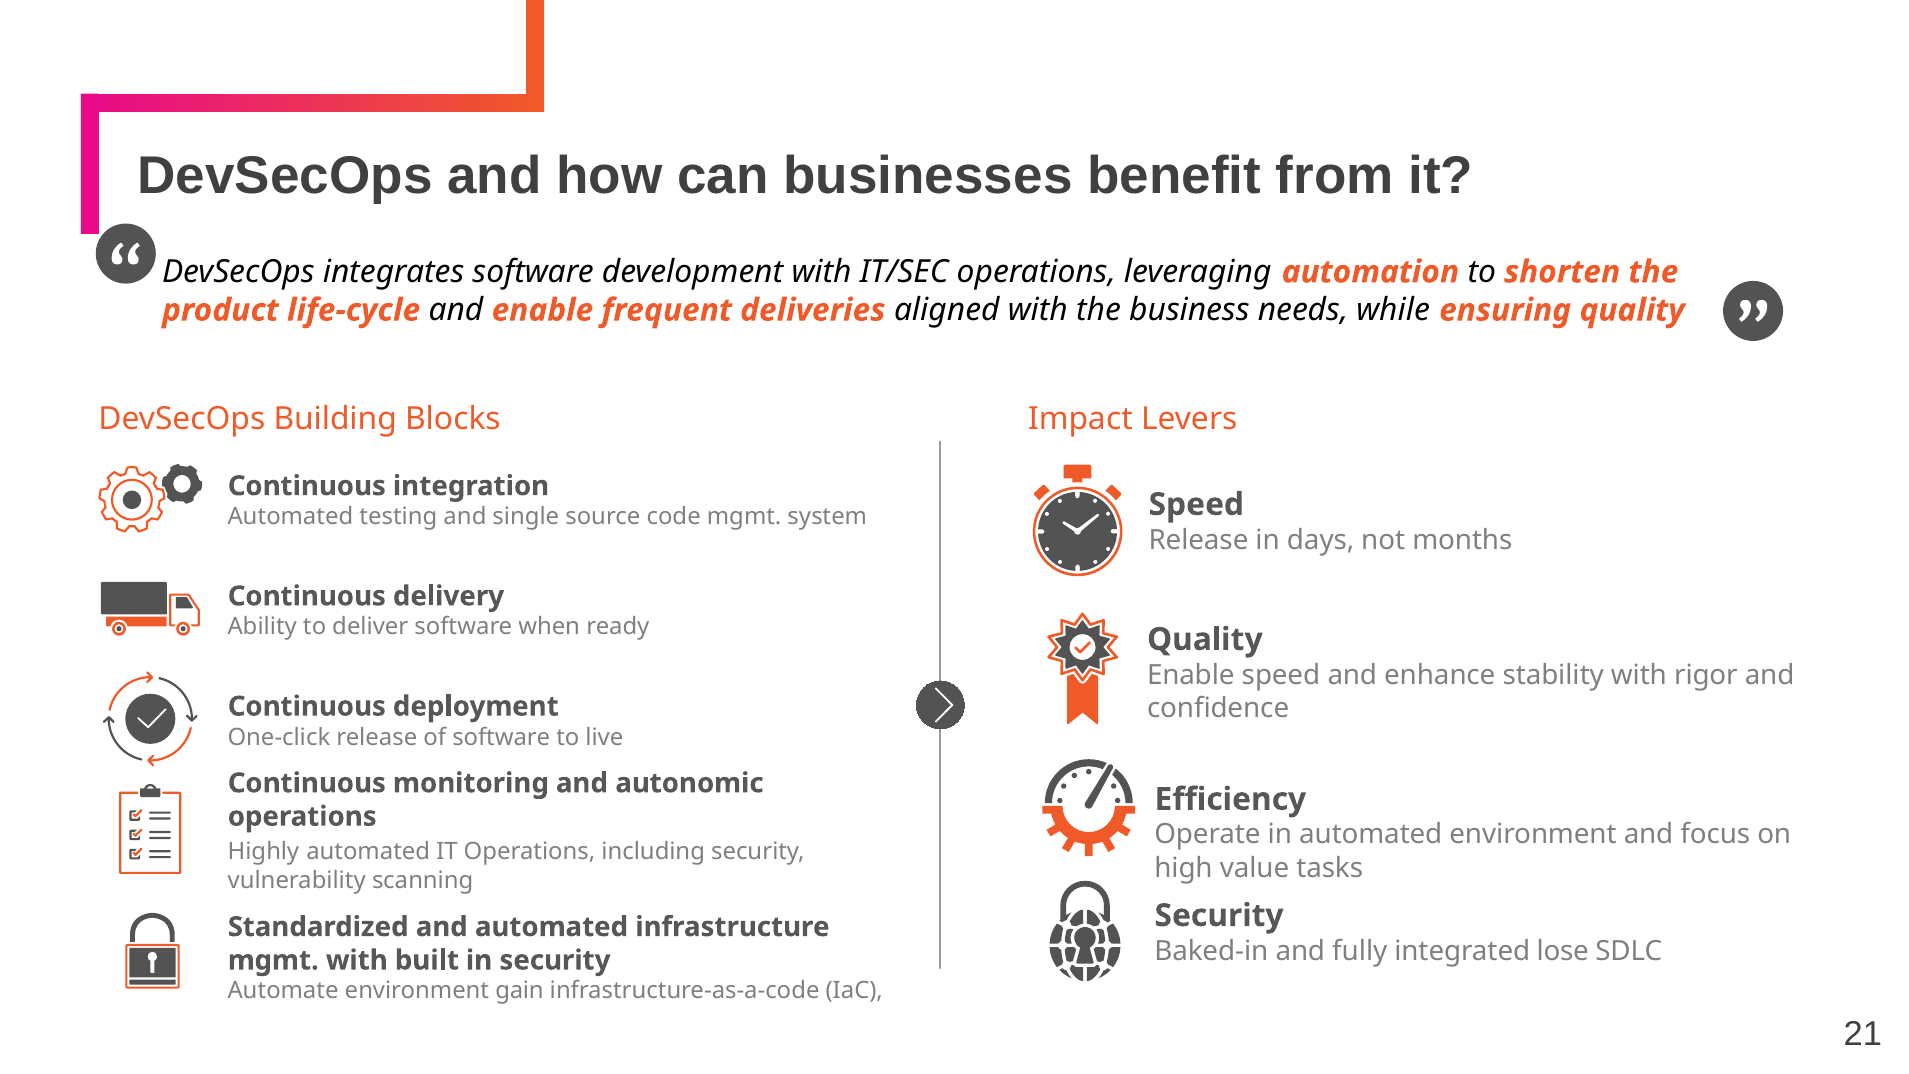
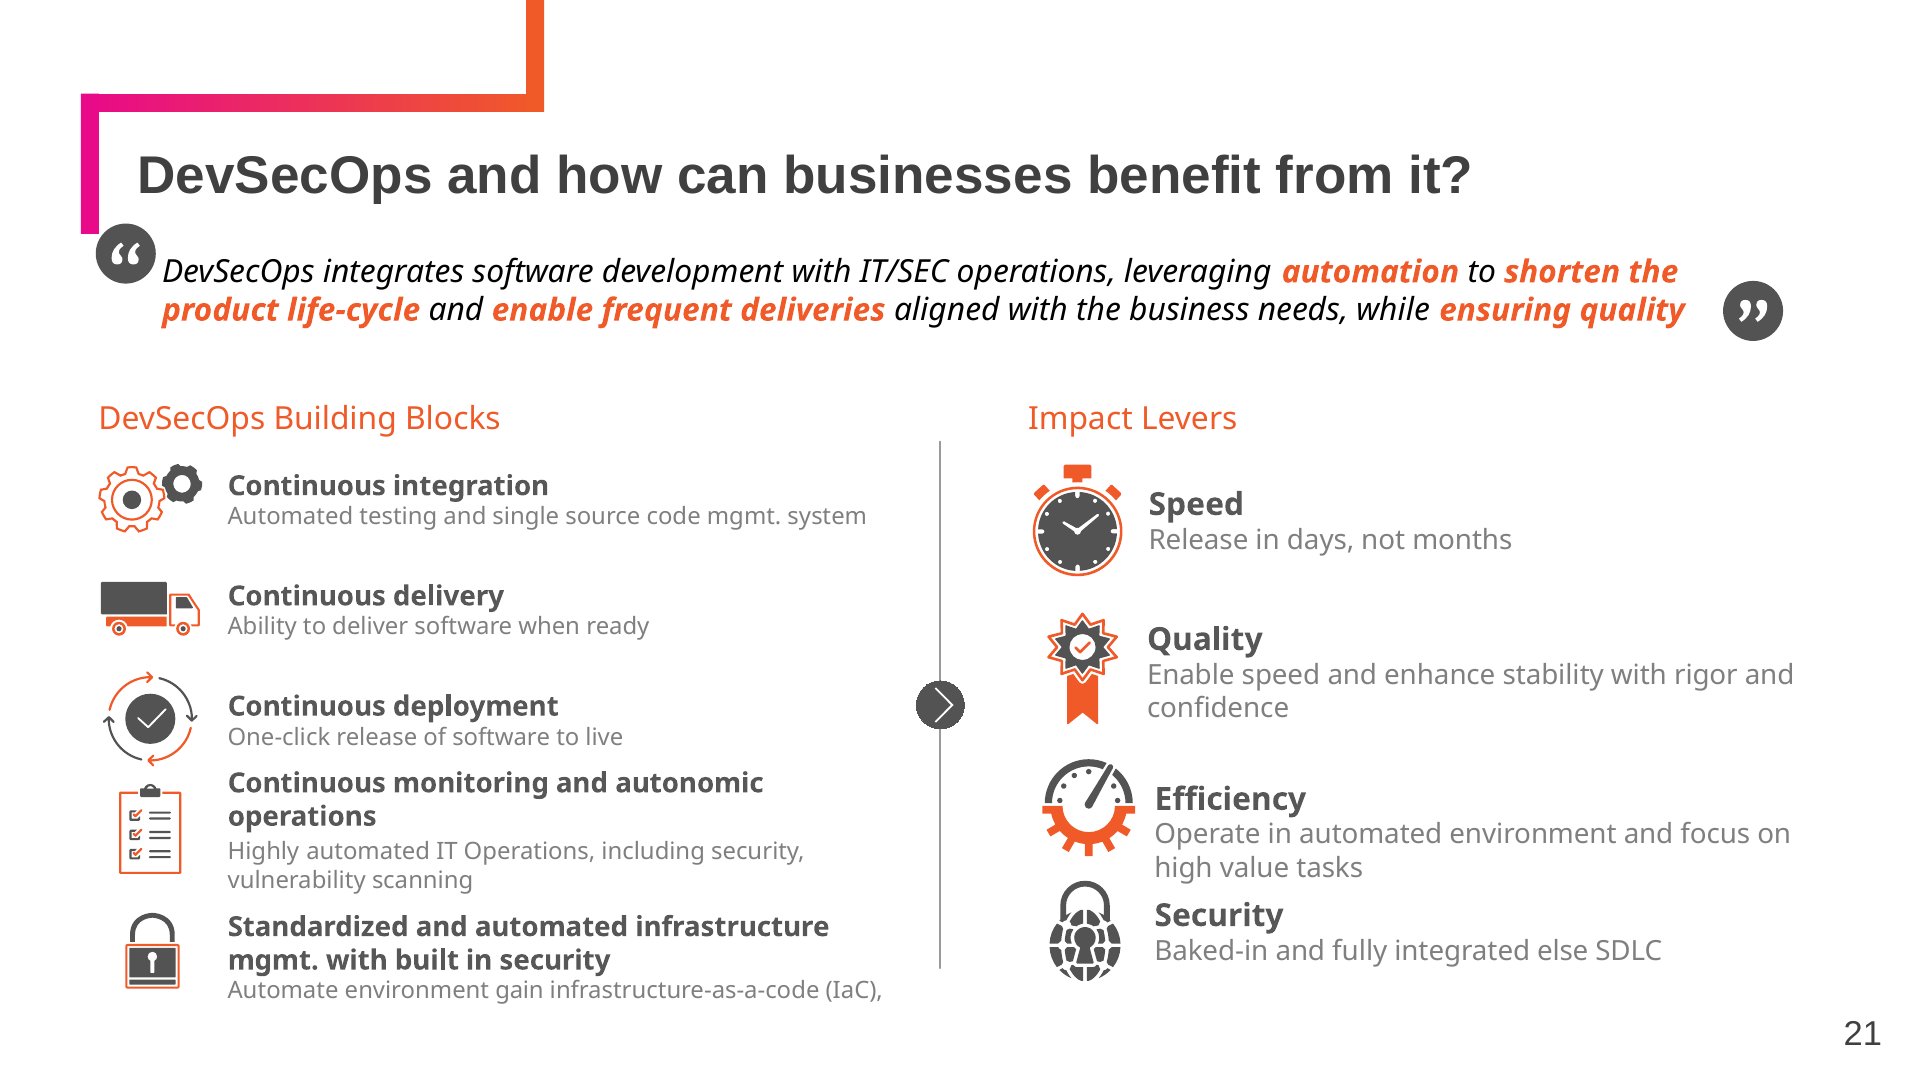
lose: lose -> else
